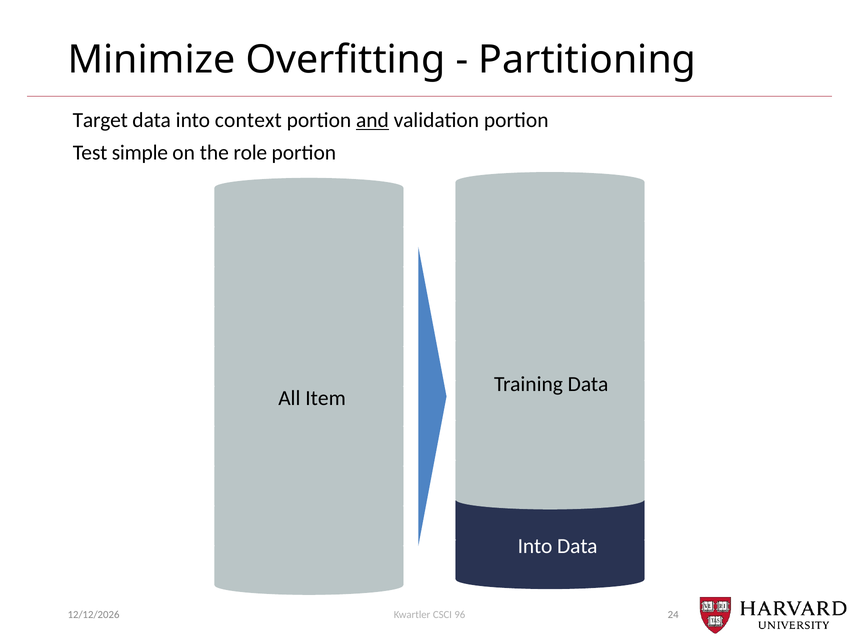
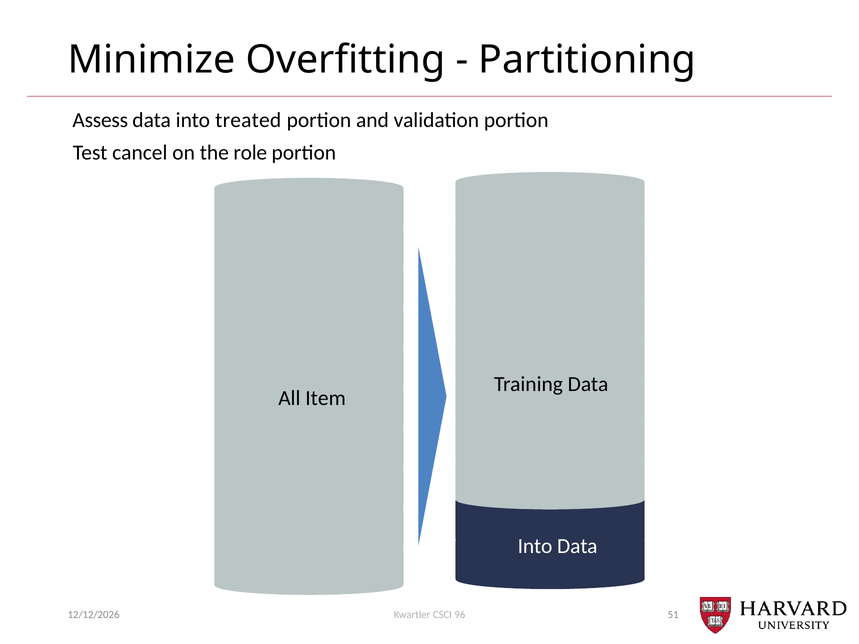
Target: Target -> Assess
context: context -> treated
and underline: present -> none
simple: simple -> cancel
24: 24 -> 51
